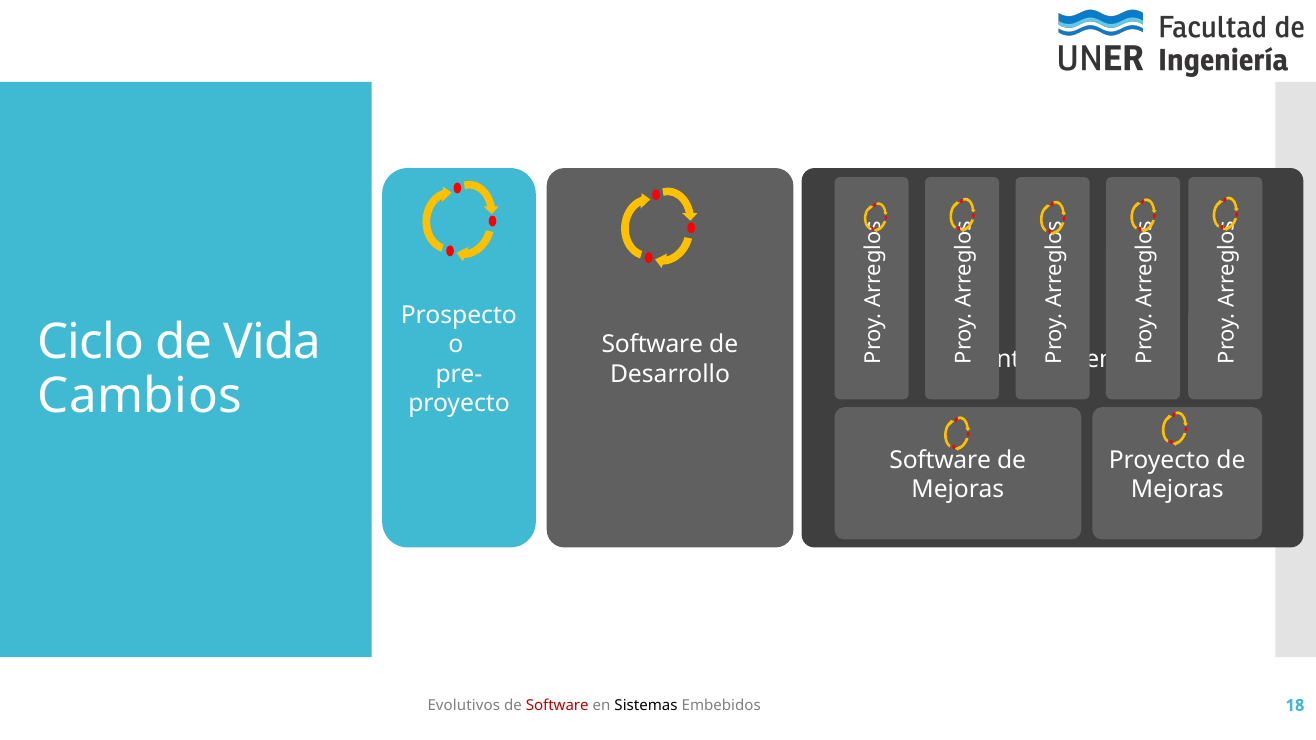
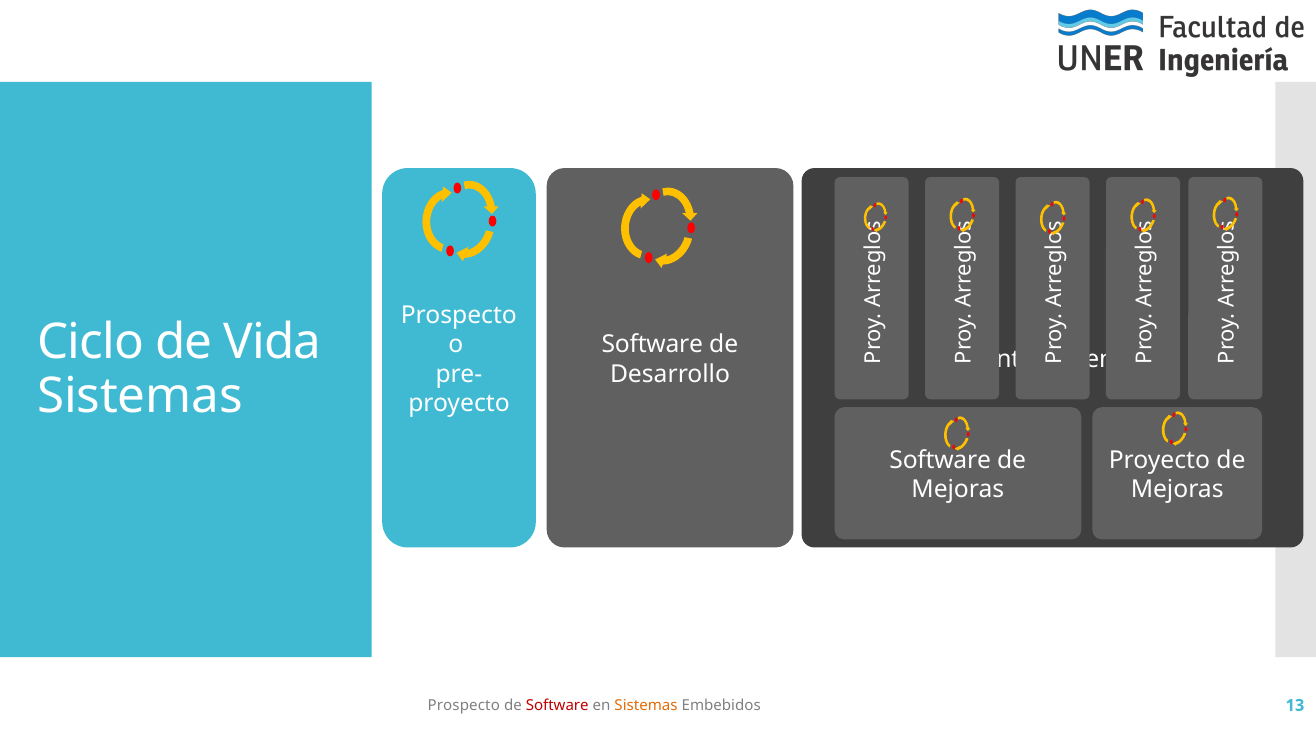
Cambios at (140, 396): Cambios -> Sistemas
Evolutivos at (464, 706): Evolutivos -> Prospecto
Sistemas at (646, 706) colour: black -> orange
18: 18 -> 13
